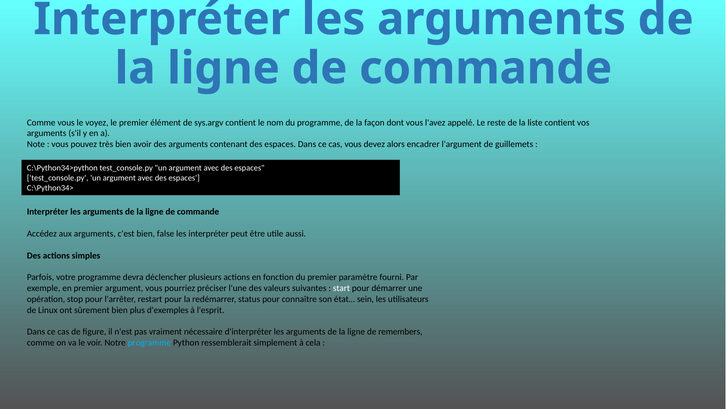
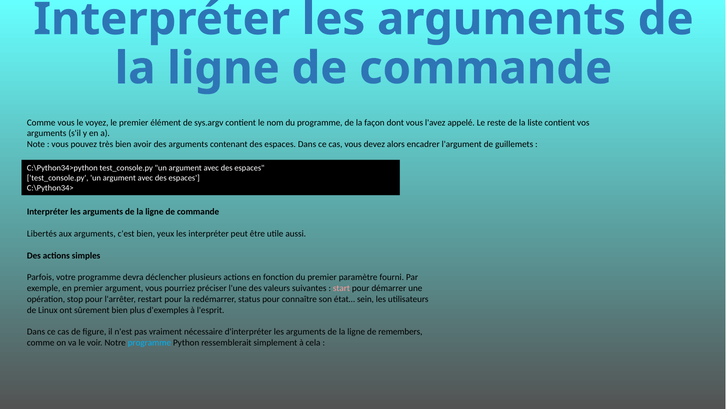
Accédez: Accédez -> Libertés
false: false -> yeux
start colour: white -> pink
